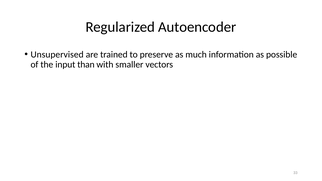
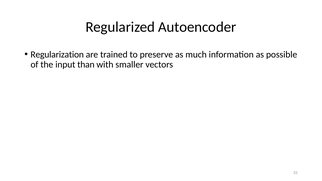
Unsupervised: Unsupervised -> Regularization
